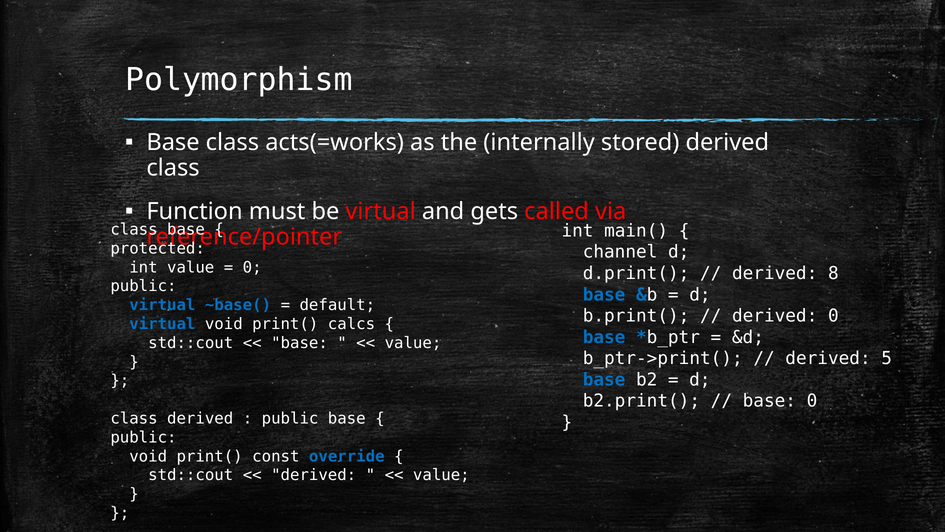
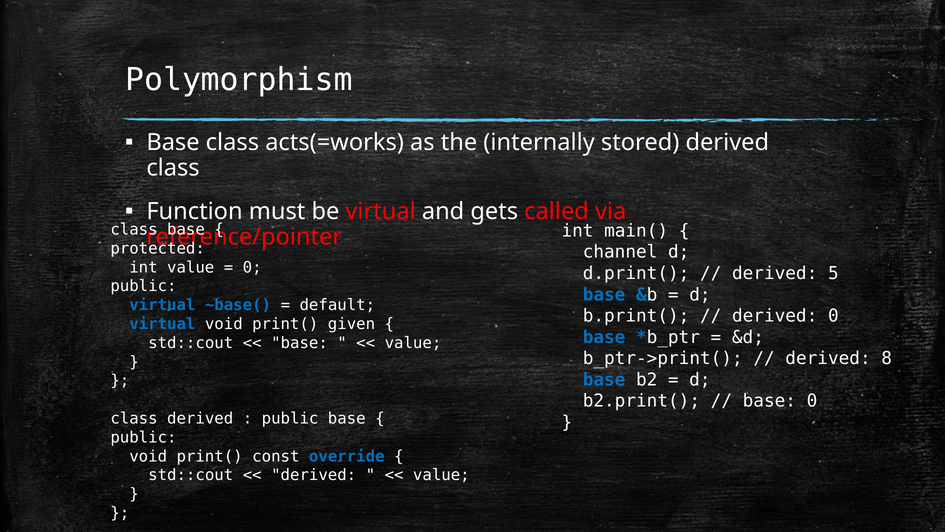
8: 8 -> 5
calcs: calcs -> given
5: 5 -> 8
